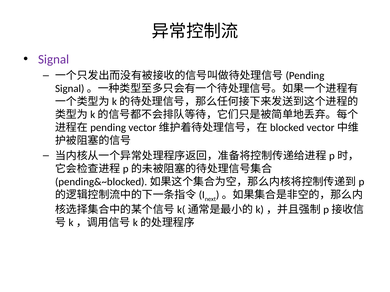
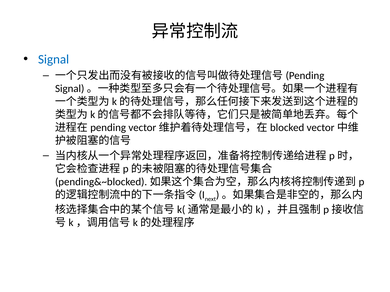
Signal colour: purple -> blue
